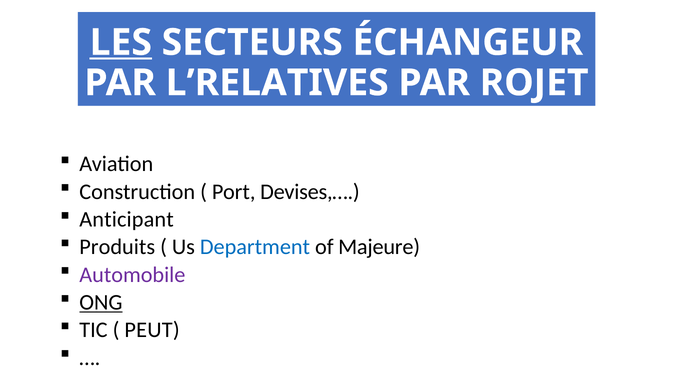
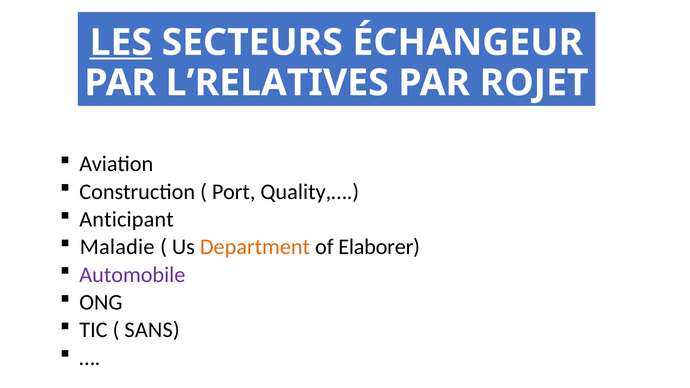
Devises,…: Devises,… -> Quality,…
Produits: Produits -> Maladie
Department colour: blue -> orange
Majeure: Majeure -> Elaborer
ONG underline: present -> none
PEUT: PEUT -> SANS
